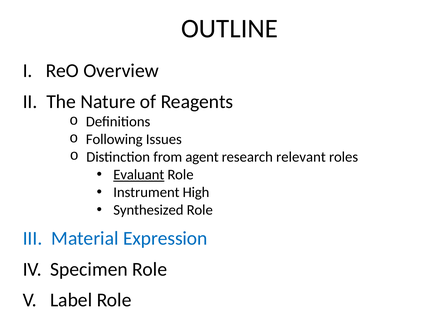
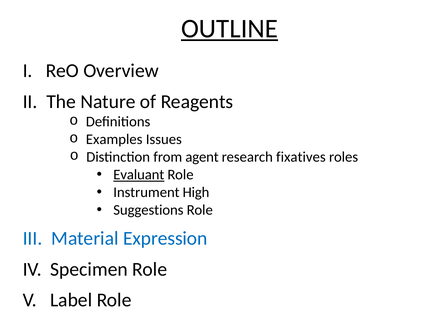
OUTLINE underline: none -> present
Following: Following -> Examples
relevant: relevant -> fixatives
Synthesized: Synthesized -> Suggestions
